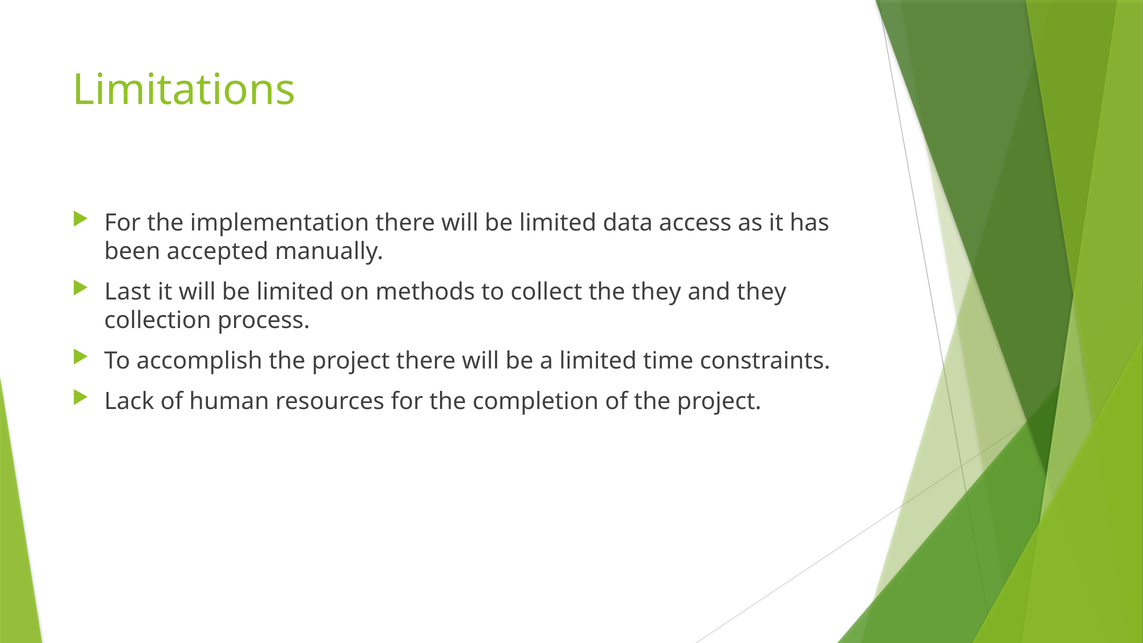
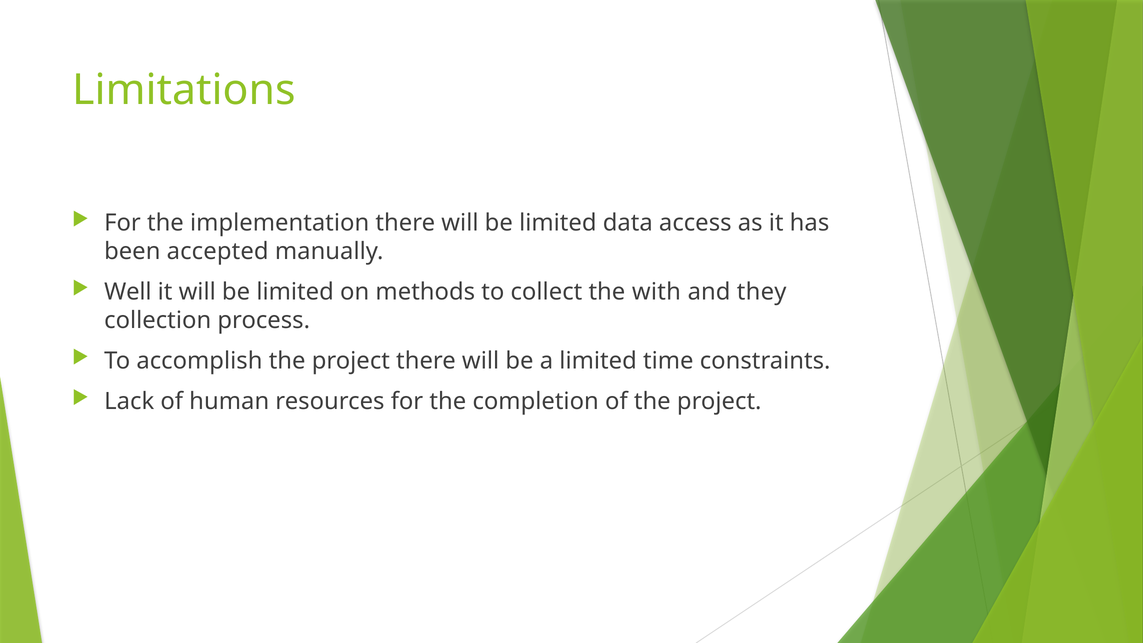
Last: Last -> Well
the they: they -> with
